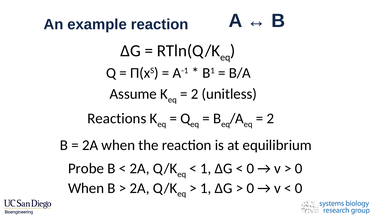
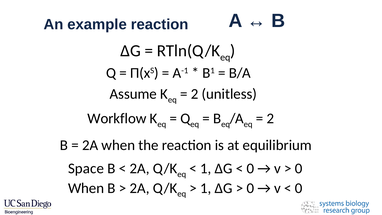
Reactions: Reactions -> Workflow
Probe: Probe -> Space
